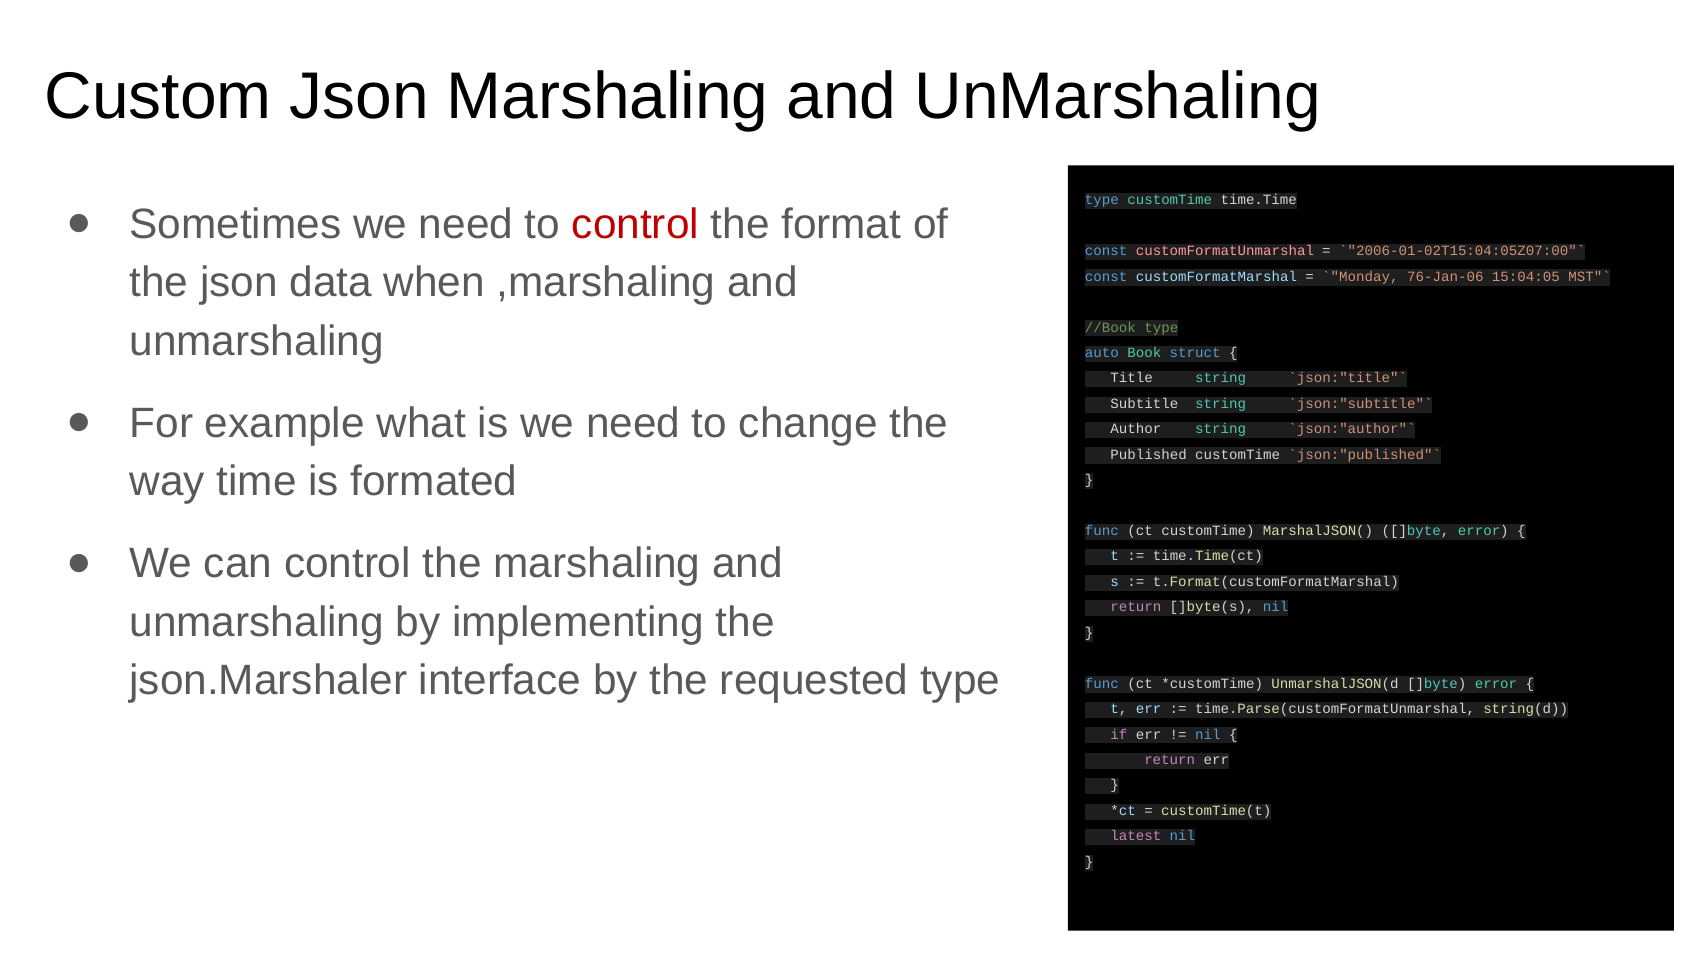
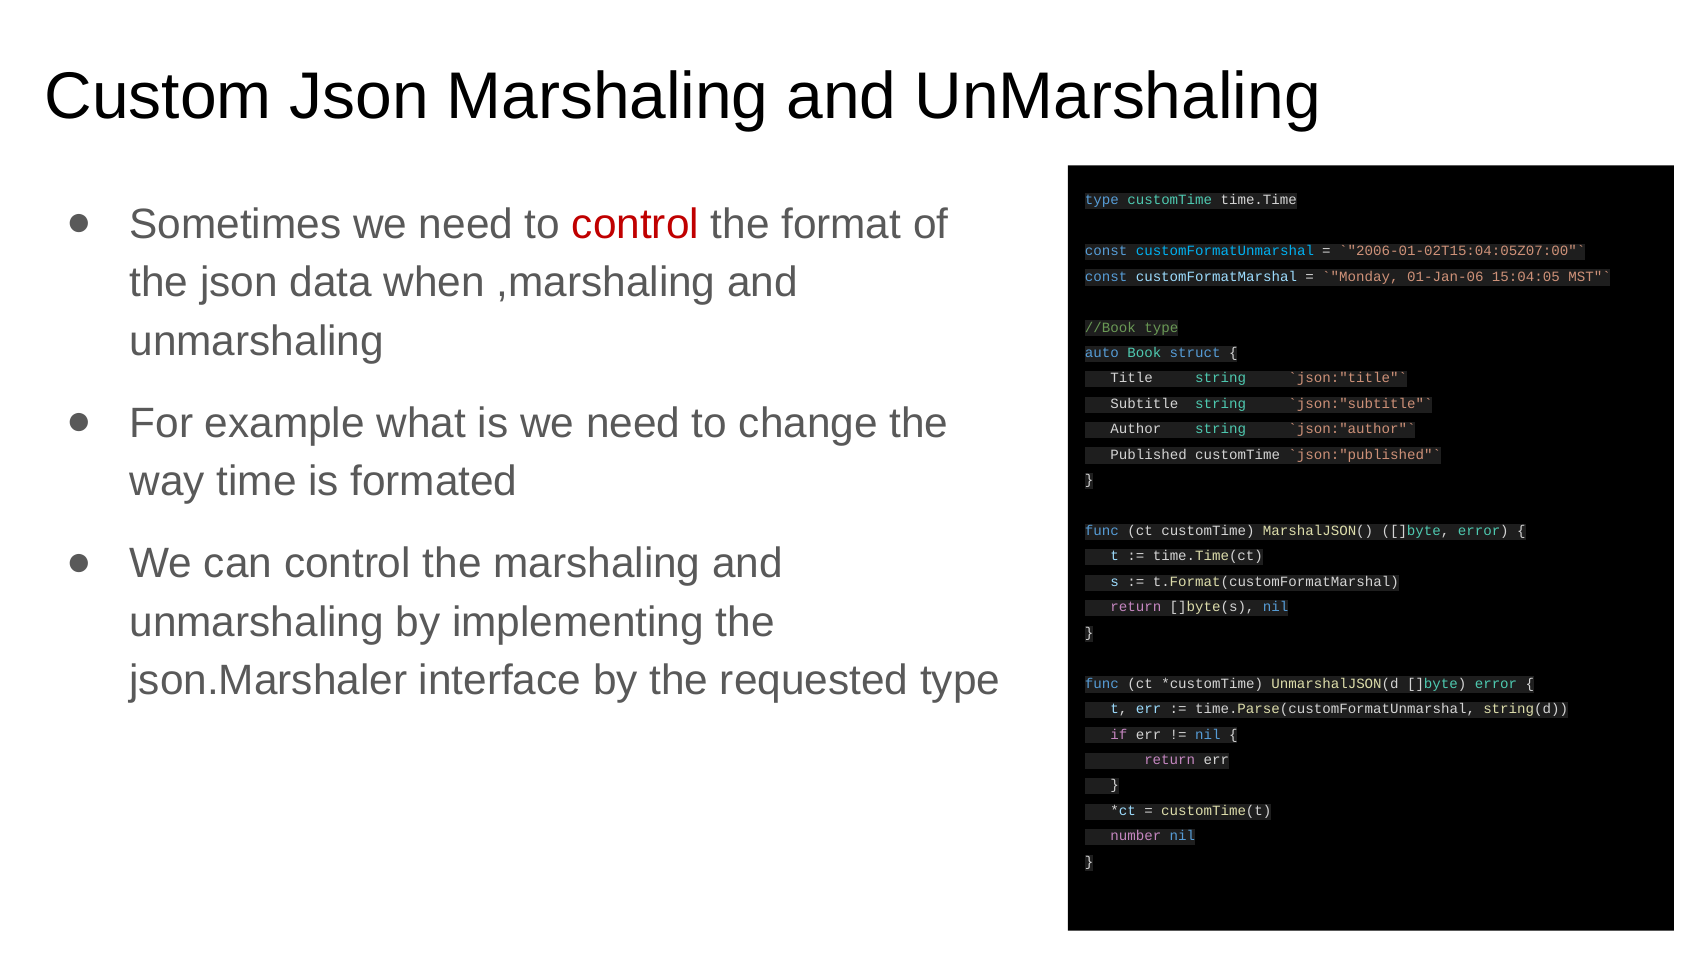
customFormatUnmarshal colour: pink -> light blue
76-Jan-06: 76-Jan-06 -> 01-Jan-06
latest: latest -> number
